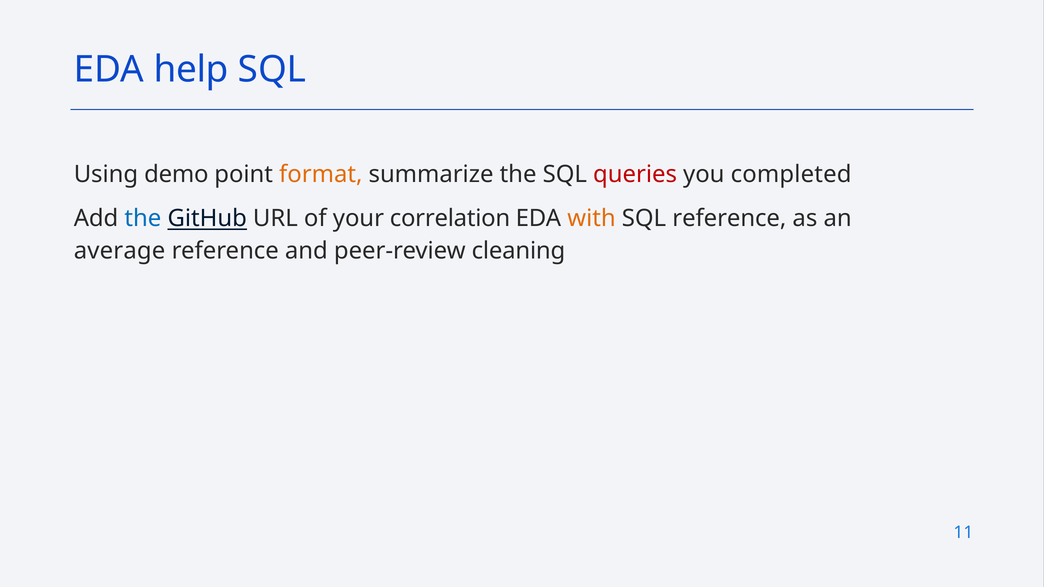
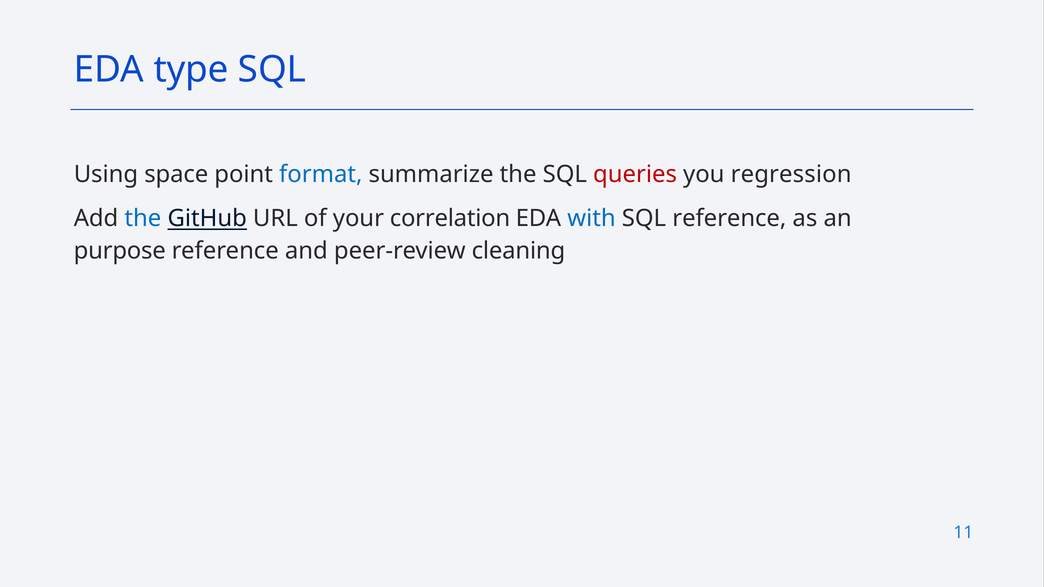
help: help -> type
demo: demo -> space
format colour: orange -> blue
completed: completed -> regression
with colour: orange -> blue
average: average -> purpose
